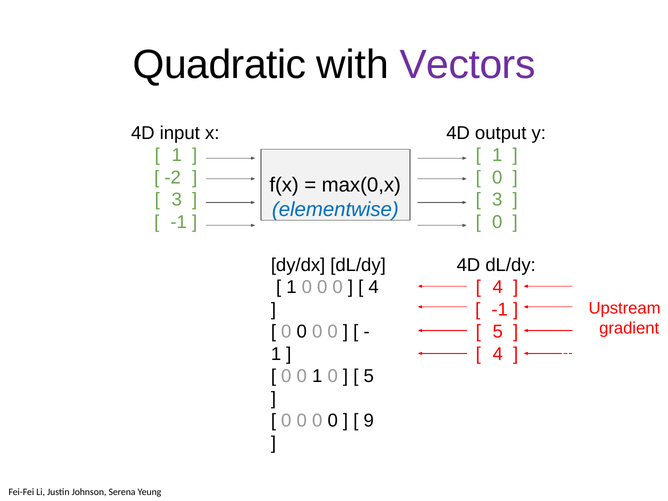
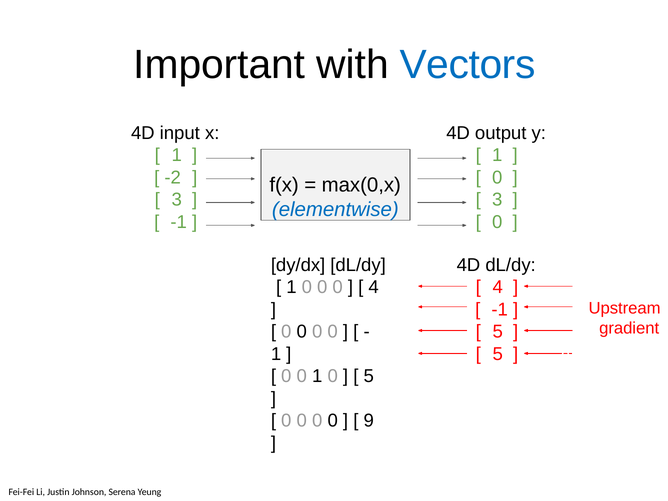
Quadratic: Quadratic -> Important
Vectors colour: purple -> blue
4 at (498, 354): 4 -> 5
